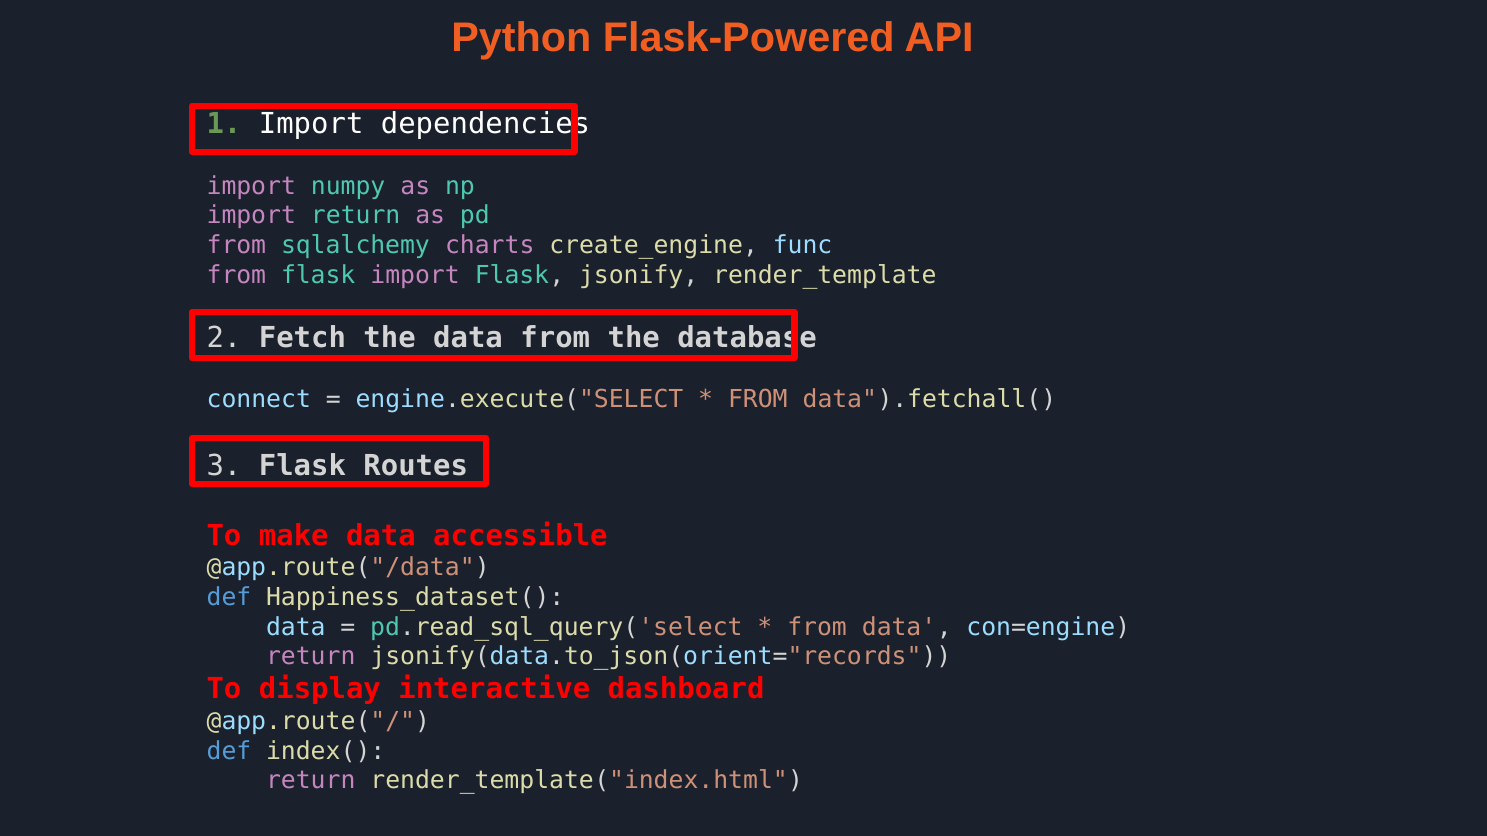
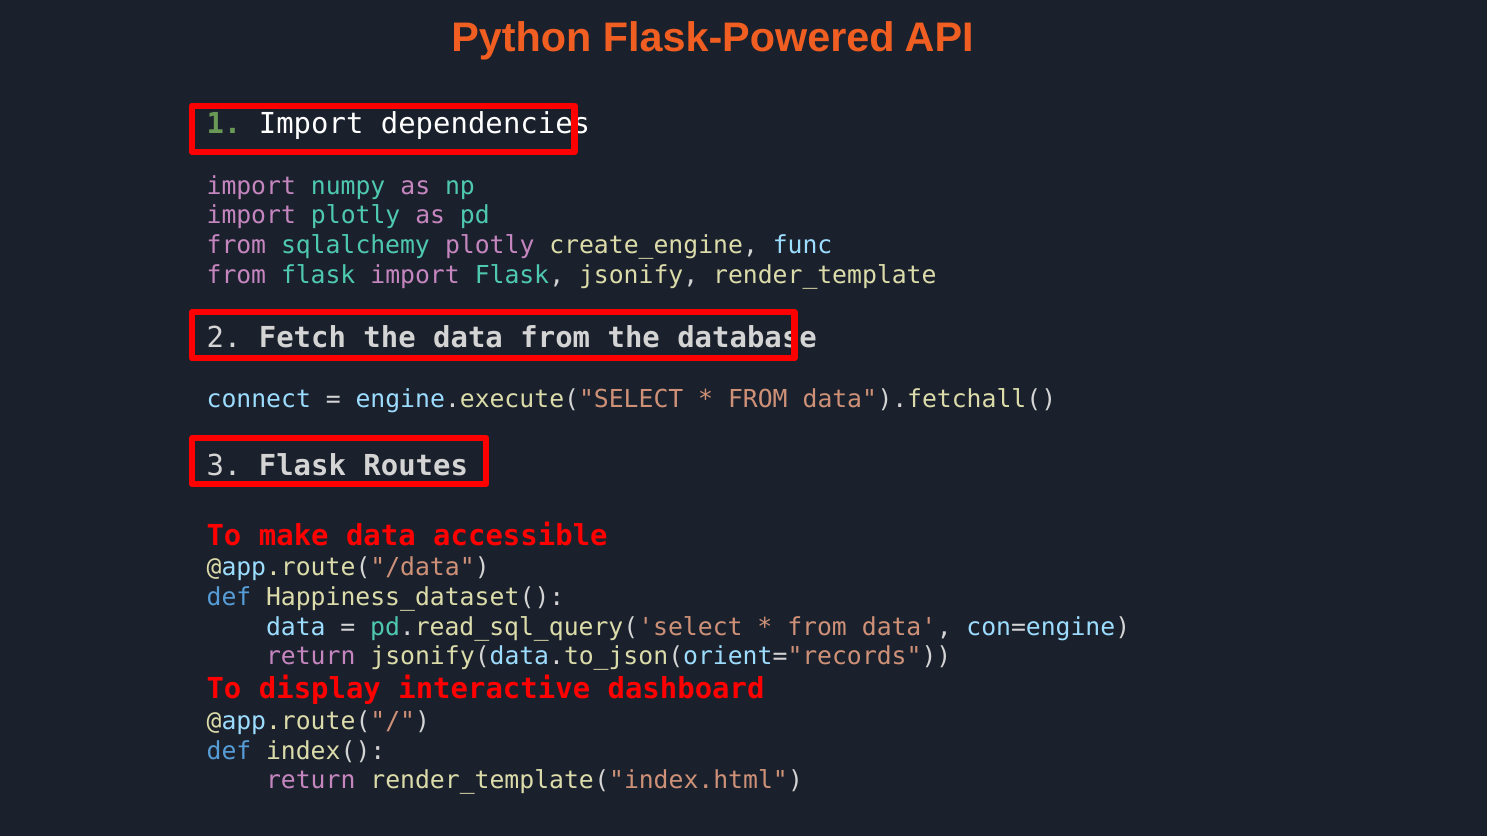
import return: return -> plotly
sqlalchemy charts: charts -> plotly
